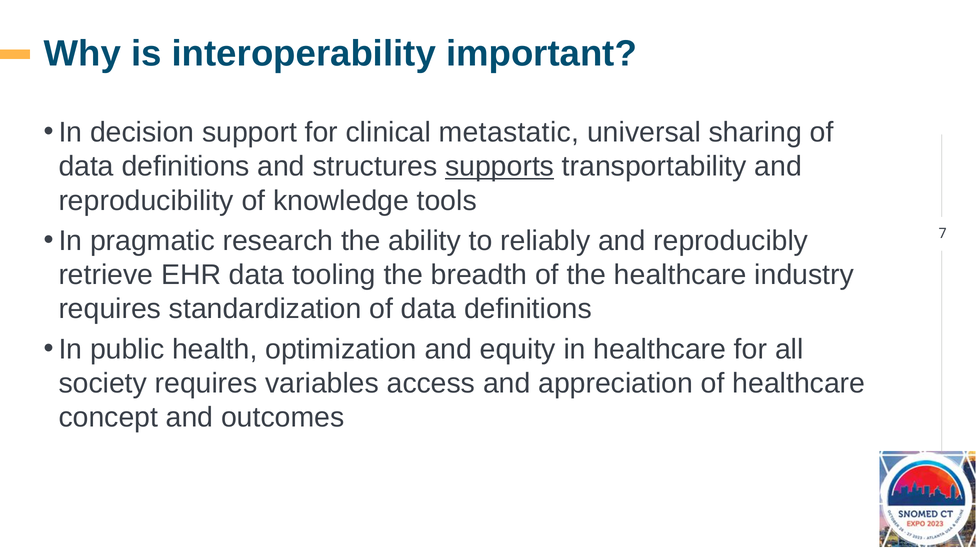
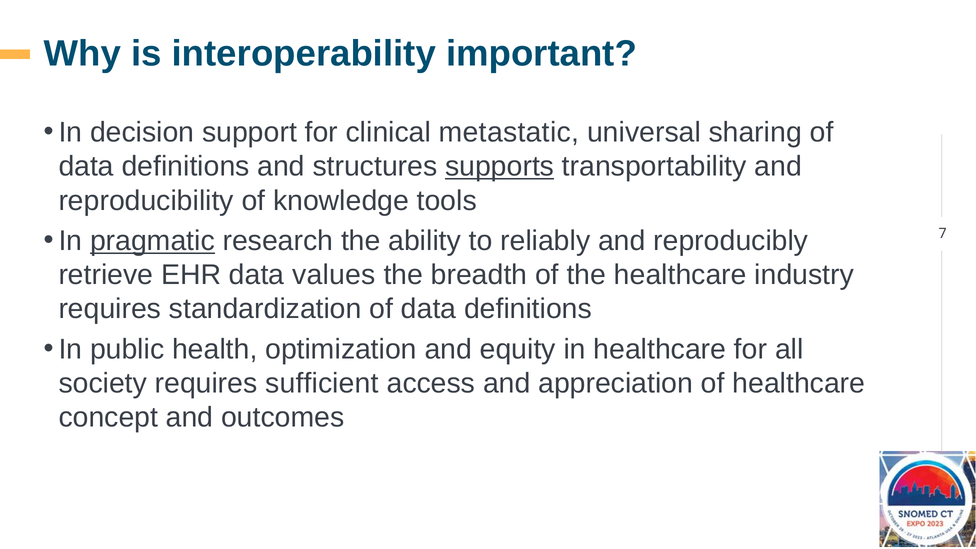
pragmatic underline: none -> present
tooling: tooling -> values
variables: variables -> sufficient
